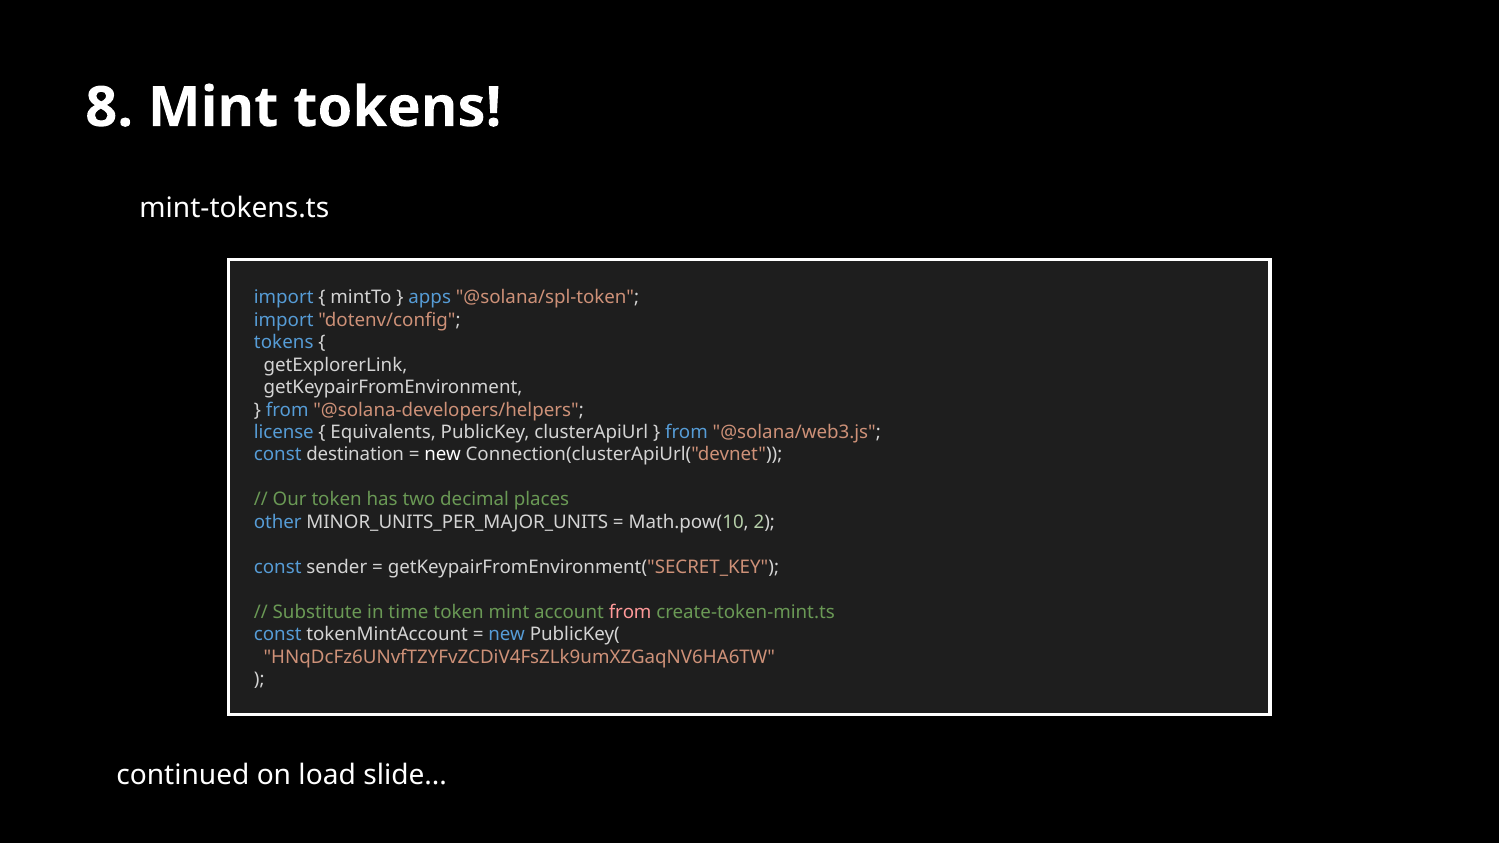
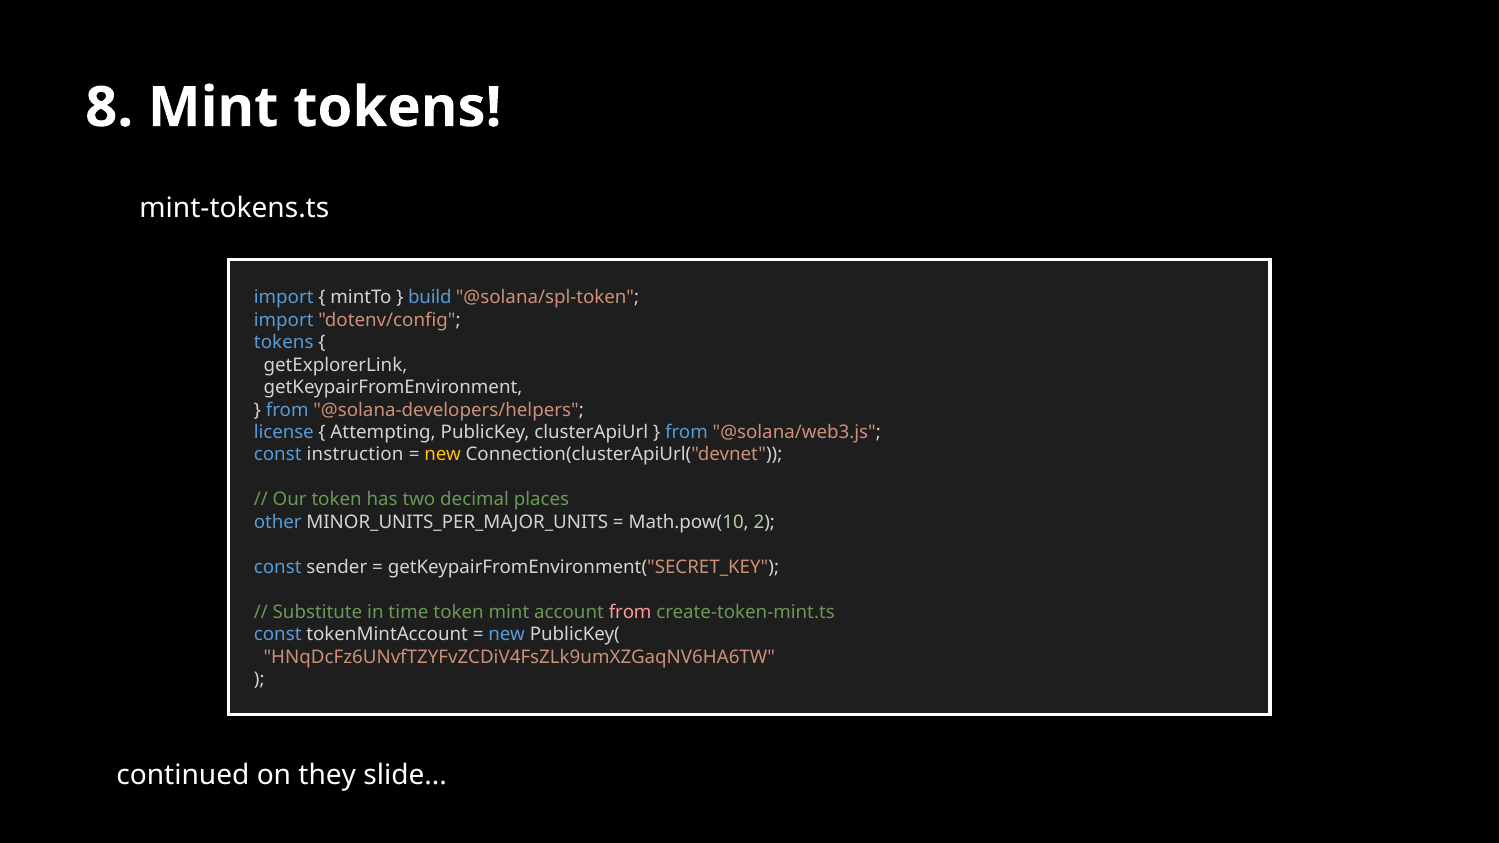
apps: apps -> build
Equivalents: Equivalents -> Attempting
destination: destination -> instruction
new at (443, 455) colour: white -> yellow
load: load -> they
